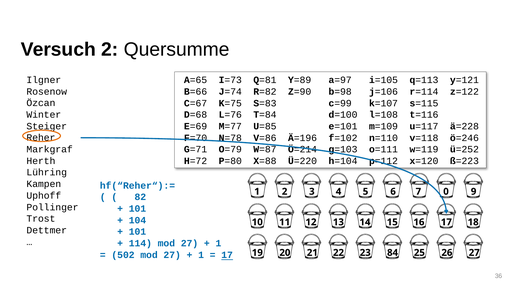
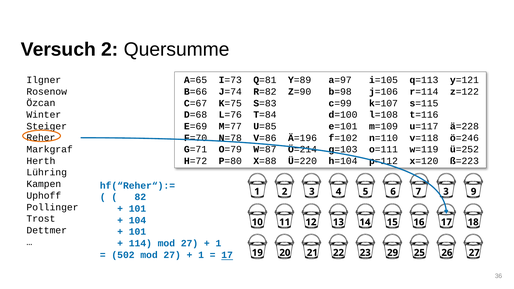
7 0: 0 -> 3
84: 84 -> 29
